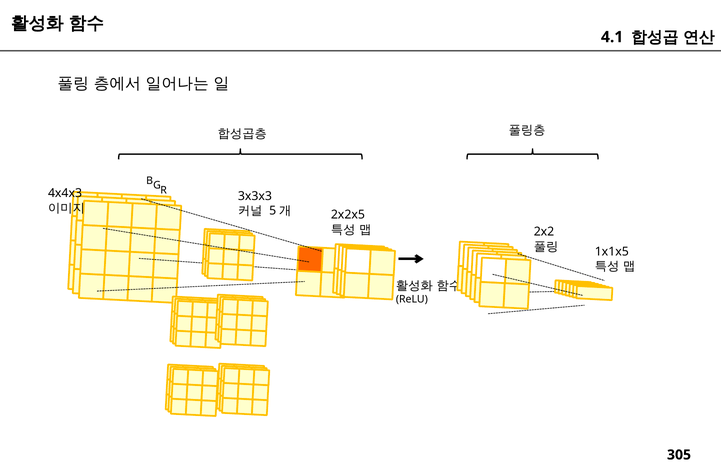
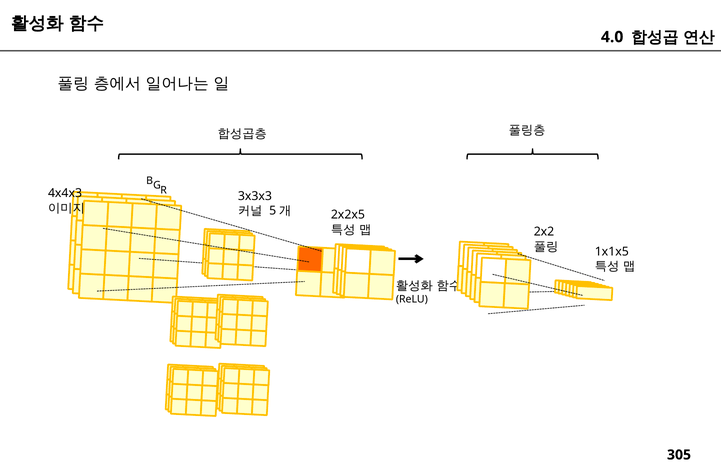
4.1: 4.1 -> 4.0
